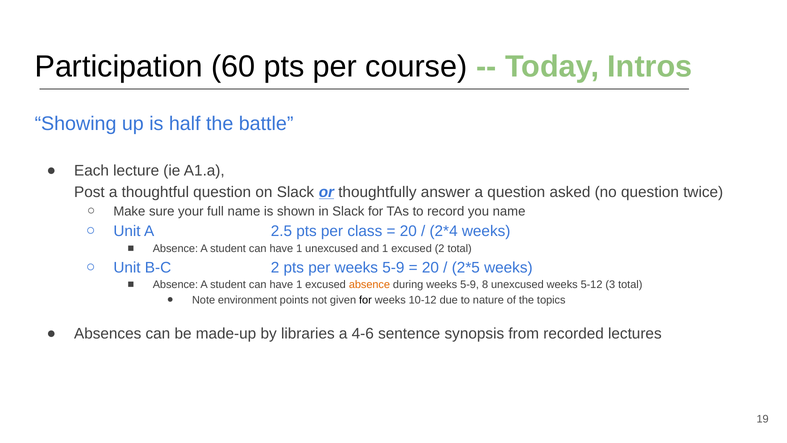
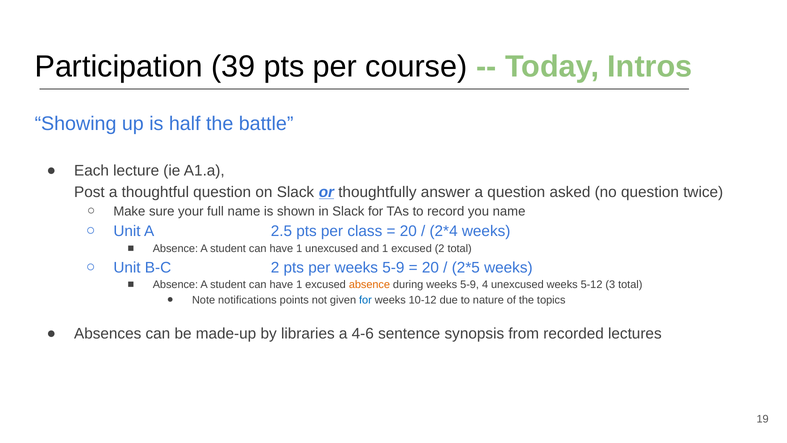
60: 60 -> 39
8: 8 -> 4
environment: environment -> notifications
for at (365, 300) colour: black -> blue
